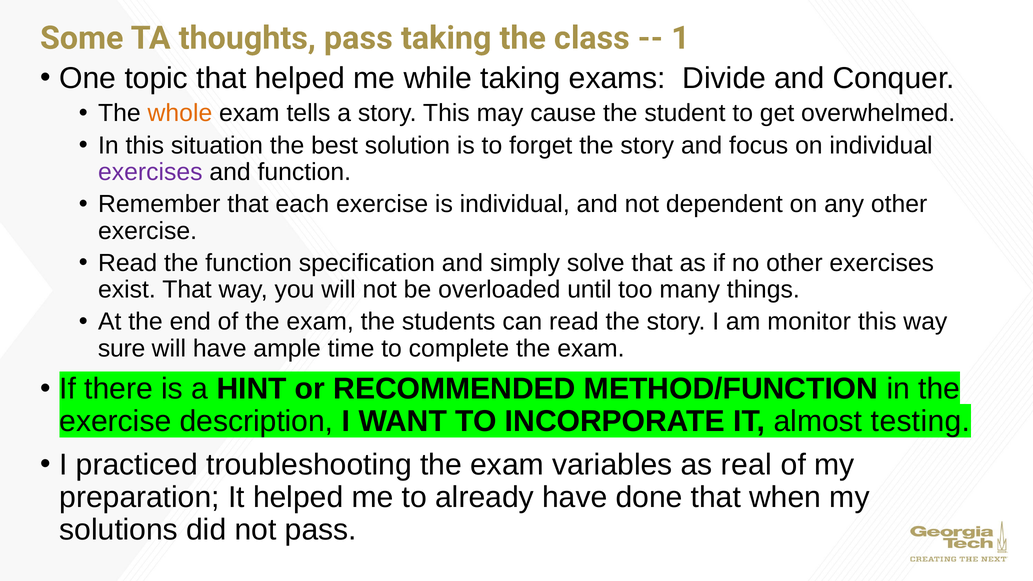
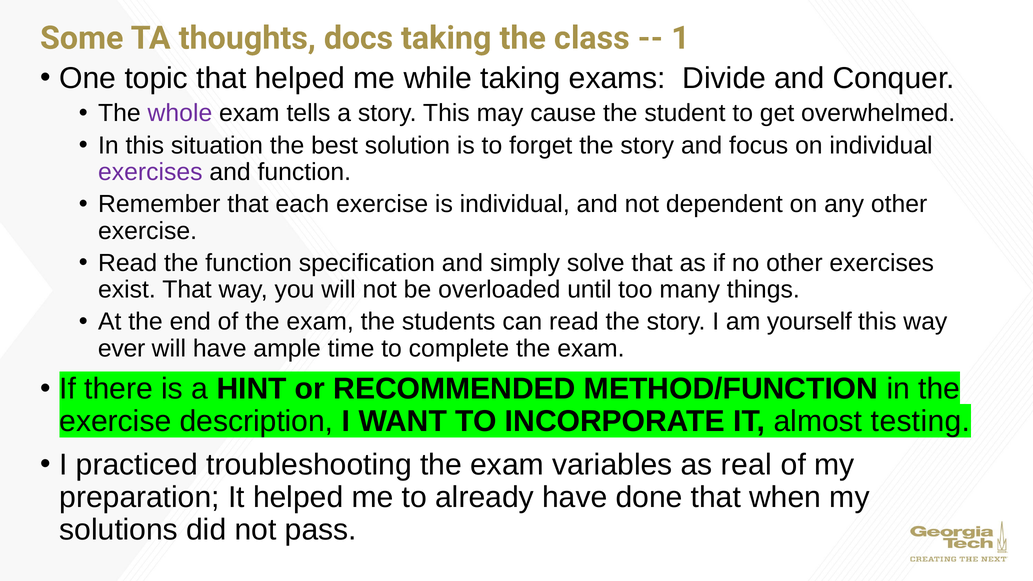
thoughts pass: pass -> docs
whole colour: orange -> purple
monitor: monitor -> yourself
sure: sure -> ever
